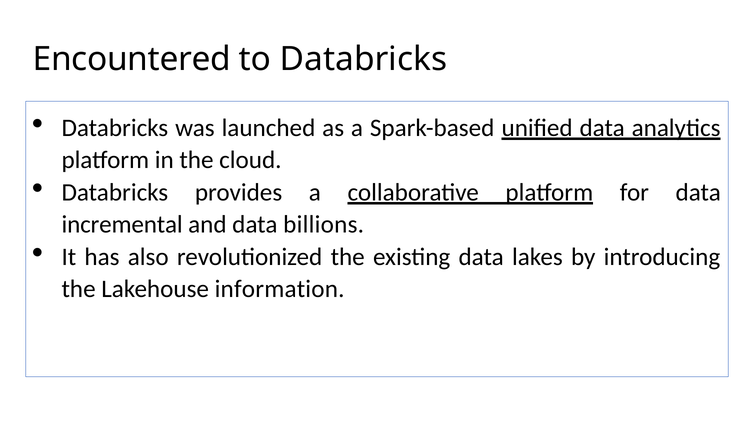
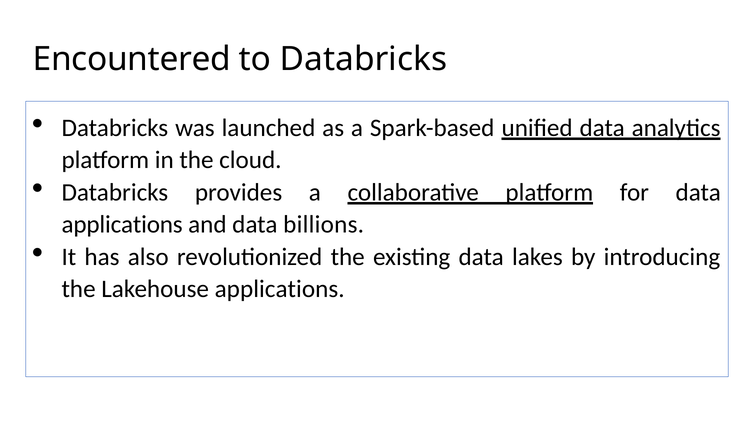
incremental at (122, 225): incremental -> applications
Lakehouse information: information -> applications
